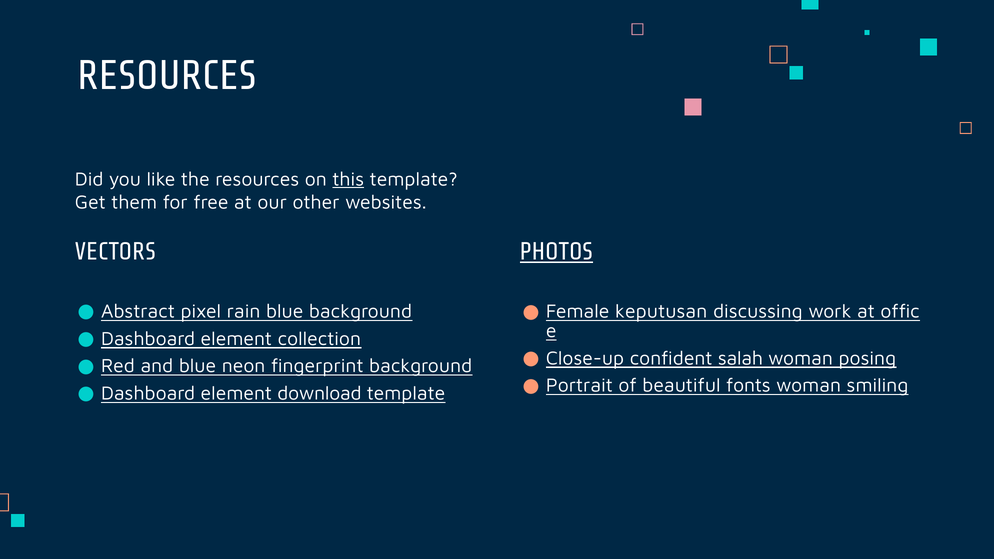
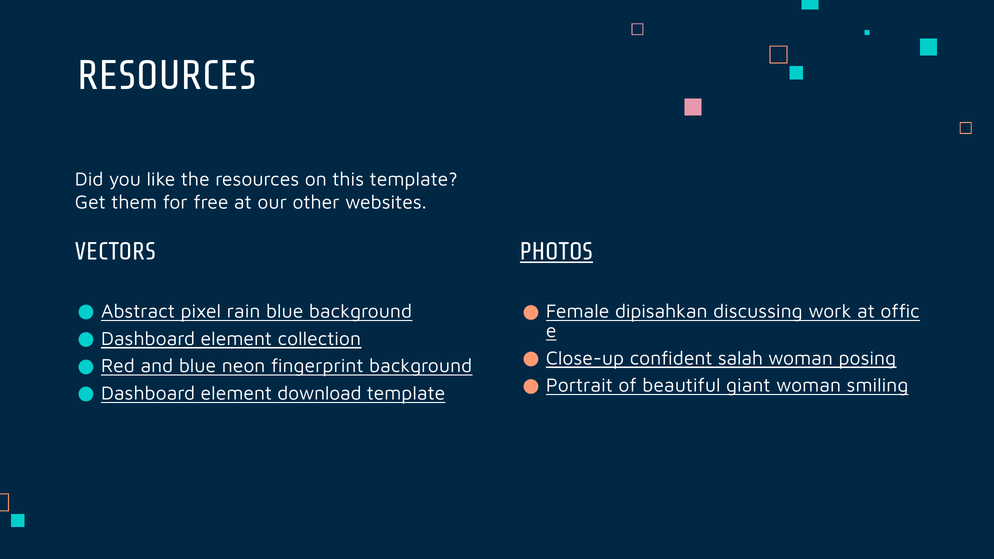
this underline: present -> none
keputusan: keputusan -> dipisahkan
fonts: fonts -> giant
